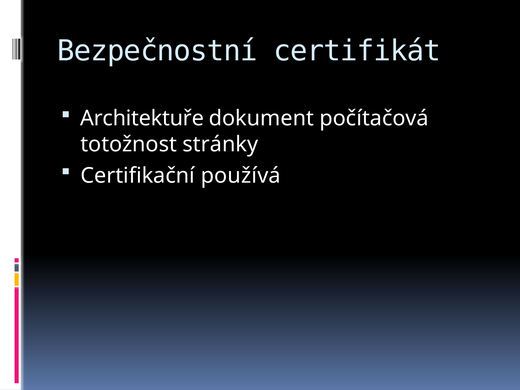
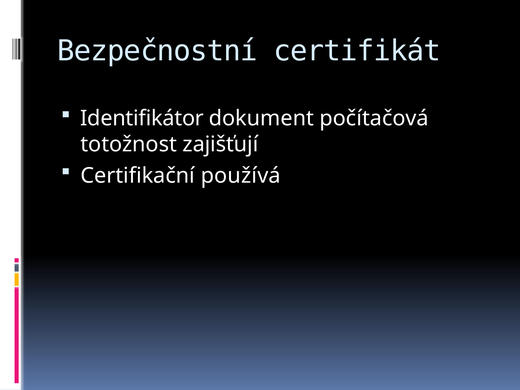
Architektuře: Architektuře -> Identifikátor
stránky: stránky -> zajišťují
